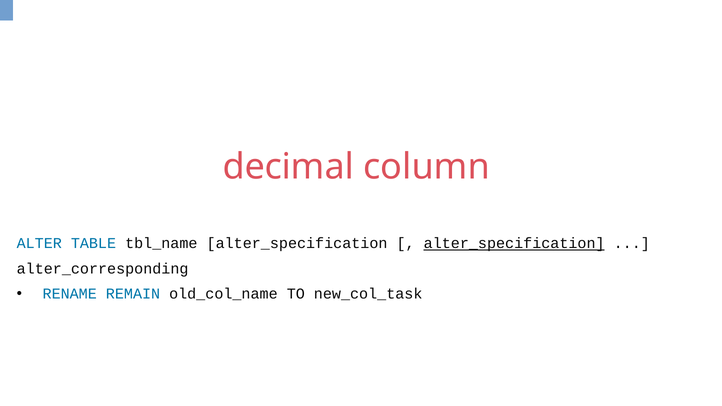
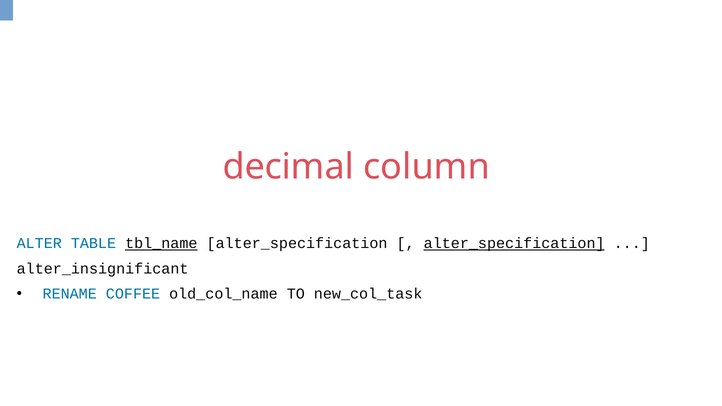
tbl_name underline: none -> present
alter_corresponding: alter_corresponding -> alter_insignificant
REMAIN: REMAIN -> COFFEE
